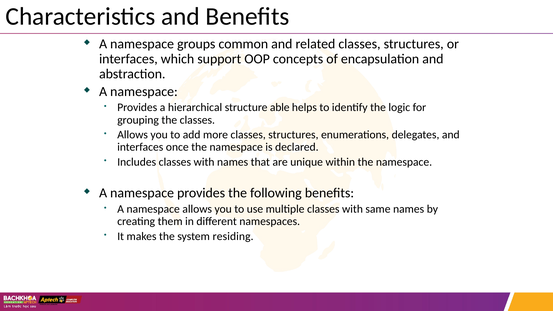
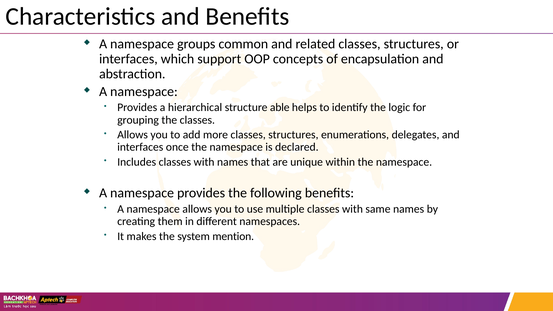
residing: residing -> mention
